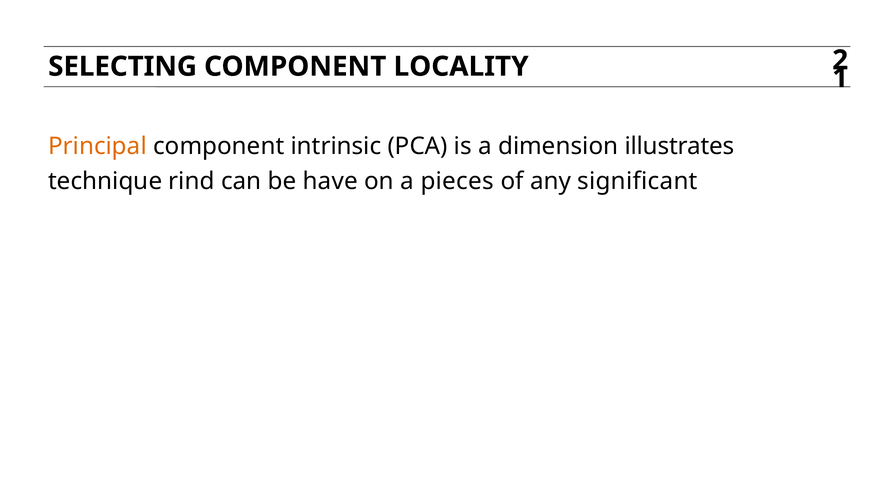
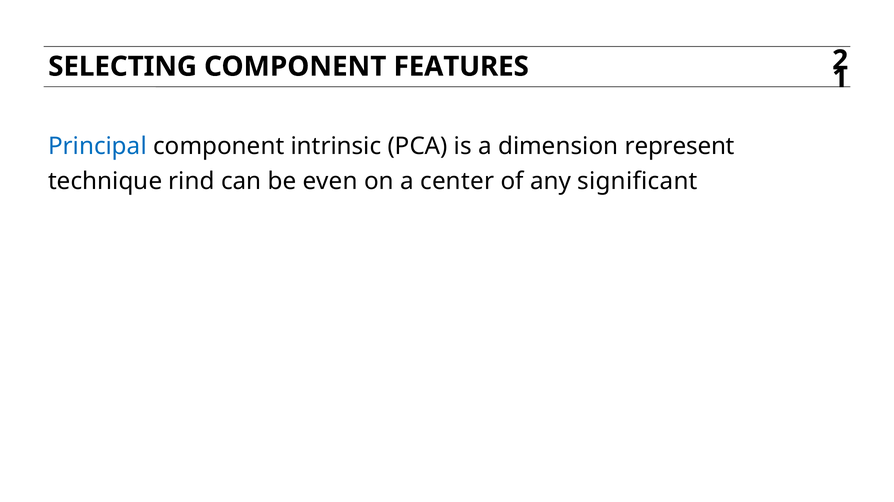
LOCALITY: LOCALITY -> FEATURES
Principal colour: orange -> blue
illustrates: illustrates -> represent
have: have -> even
pieces: pieces -> center
